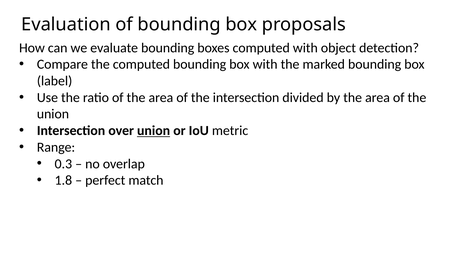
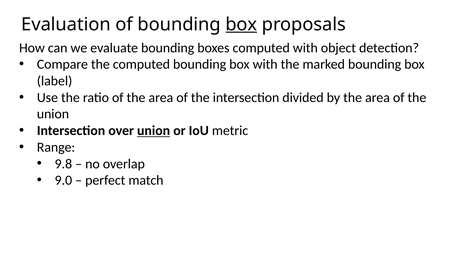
box at (241, 24) underline: none -> present
0.3: 0.3 -> 9.8
1.8: 1.8 -> 9.0
